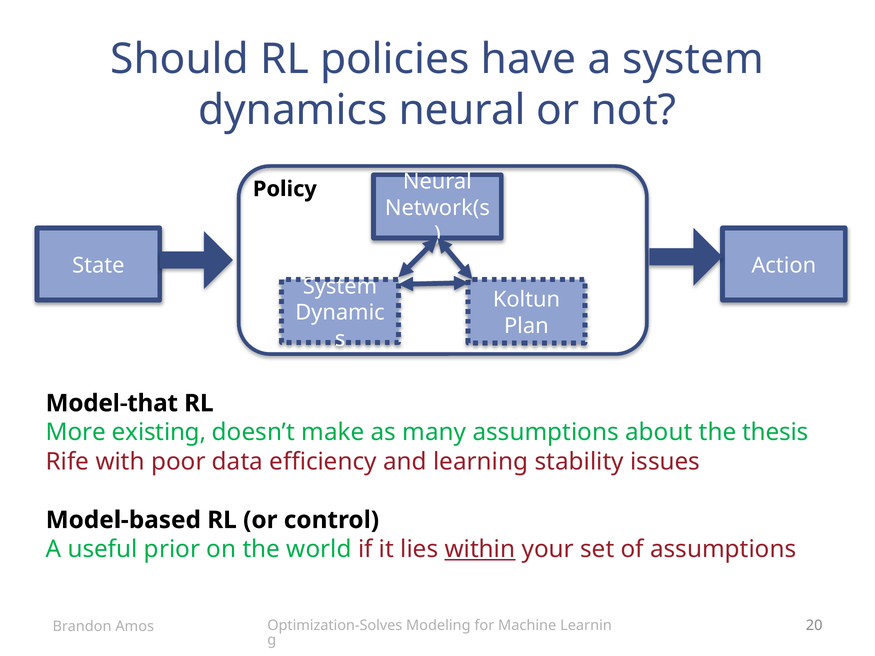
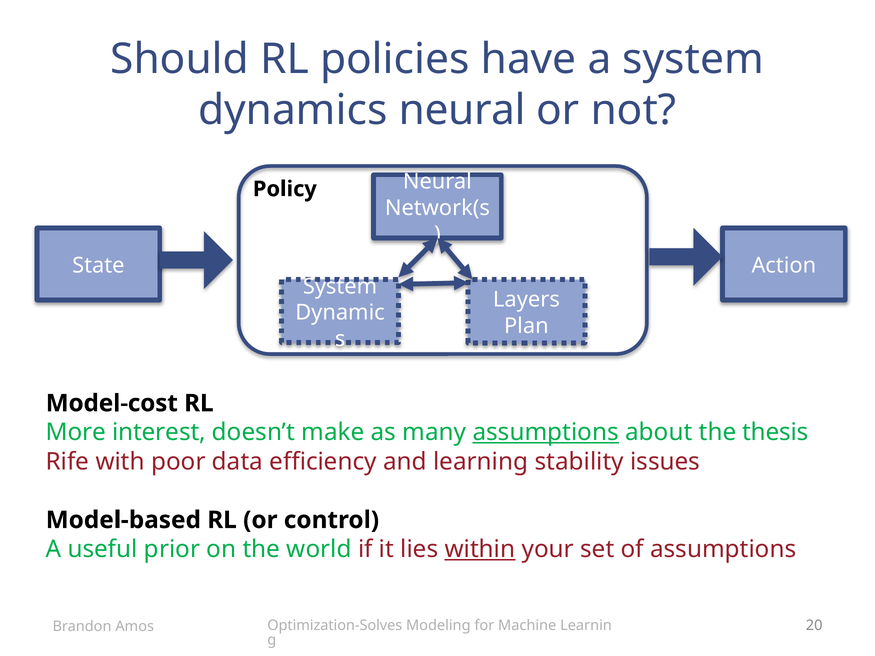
Koltun: Koltun -> Layers
Model-that: Model-that -> Model-cost
existing: existing -> interest
assumptions at (546, 433) underline: none -> present
